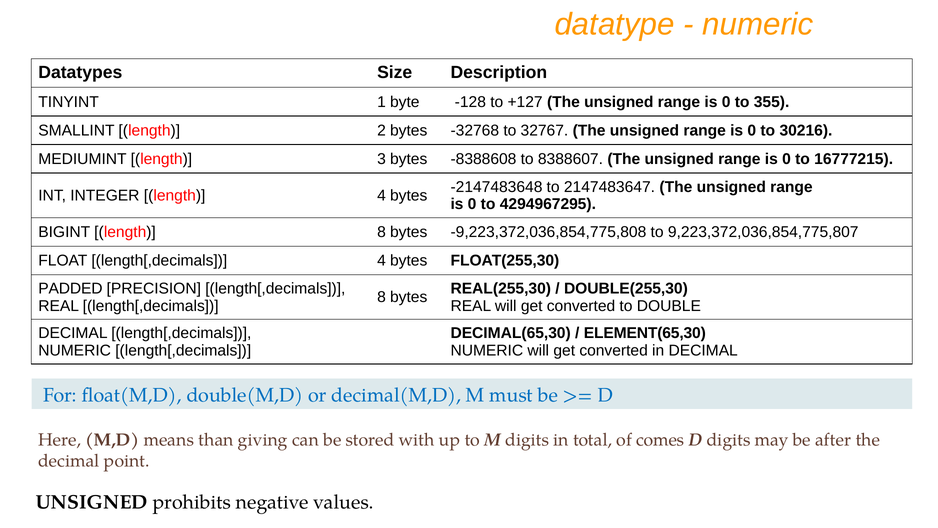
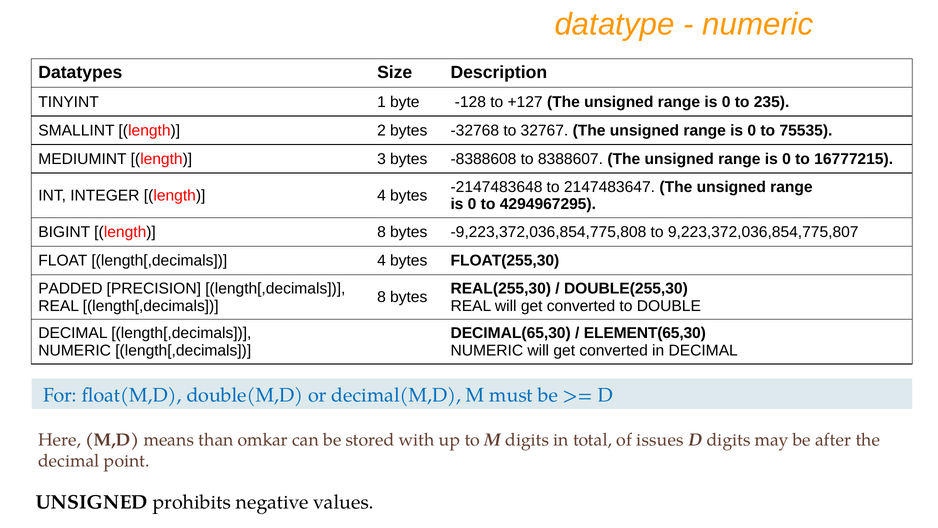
355: 355 -> 235
30216: 30216 -> 75535
giving: giving -> omkar
comes: comes -> issues
